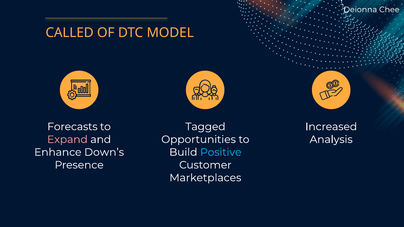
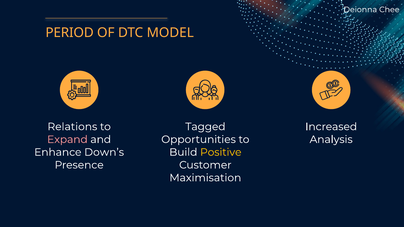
CALLED: CALLED -> PERIOD
Forecasts: Forecasts -> Relations
Positive colour: light blue -> yellow
Marketplaces: Marketplaces -> Maximisation
